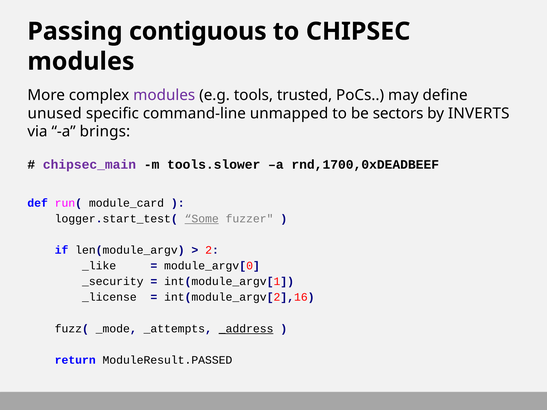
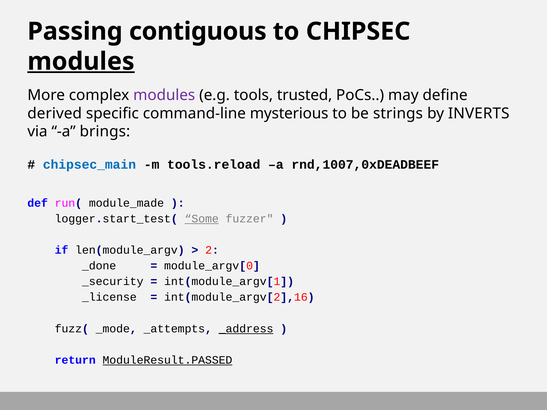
modules at (81, 62) underline: none -> present
unused: unused -> derived
unmapped: unmapped -> mysterious
sectors: sectors -> strings
chipsec_main colour: purple -> blue
tools.slower: tools.slower -> tools.reload
rnd,1700,0xDEADBEEF: rnd,1700,0xDEADBEEF -> rnd,1007,0xDEADBEEF
module_card: module_card -> module_made
_like: _like -> _done
ModuleResult.PASSED underline: none -> present
